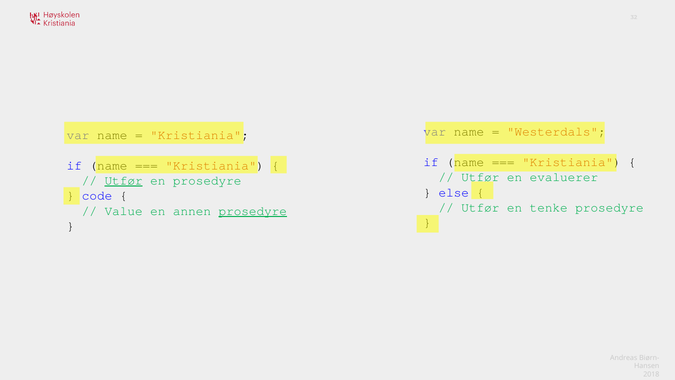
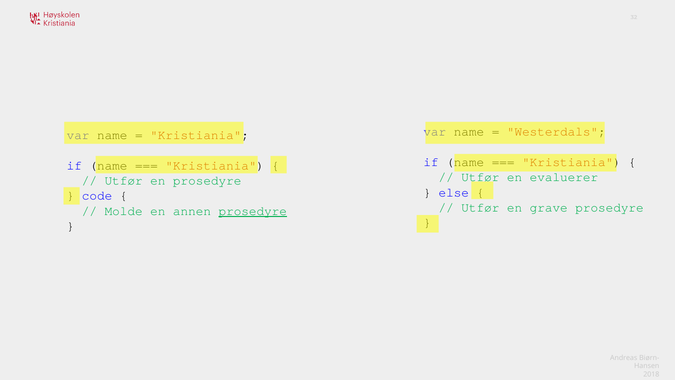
Utfør at (124, 180) underline: present -> none
tenke: tenke -> grave
Value: Value -> Molde
